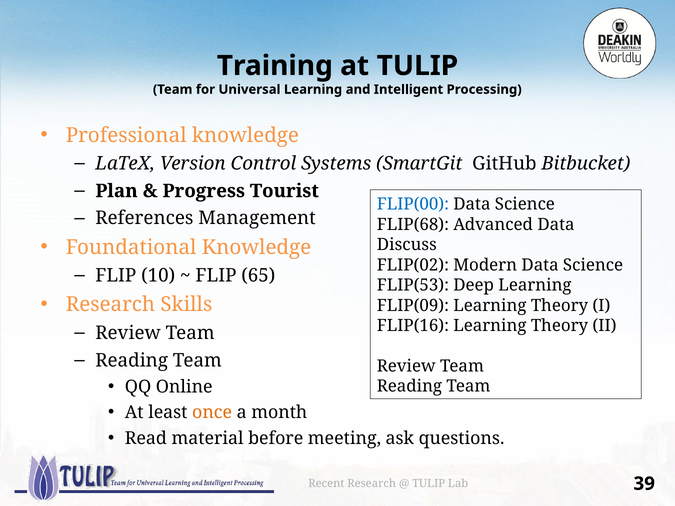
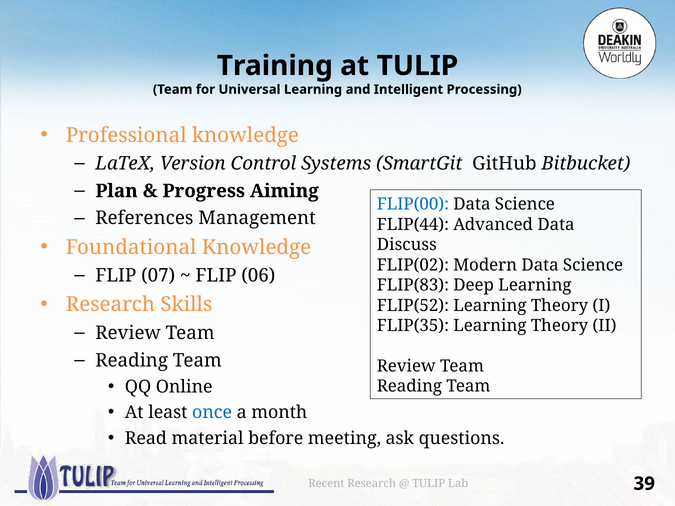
Tourist: Tourist -> Aiming
FLIP(68: FLIP(68 -> FLIP(44
10: 10 -> 07
65: 65 -> 06
FLIP(53: FLIP(53 -> FLIP(83
FLIP(09: FLIP(09 -> FLIP(52
FLIP(16: FLIP(16 -> FLIP(35
once colour: orange -> blue
